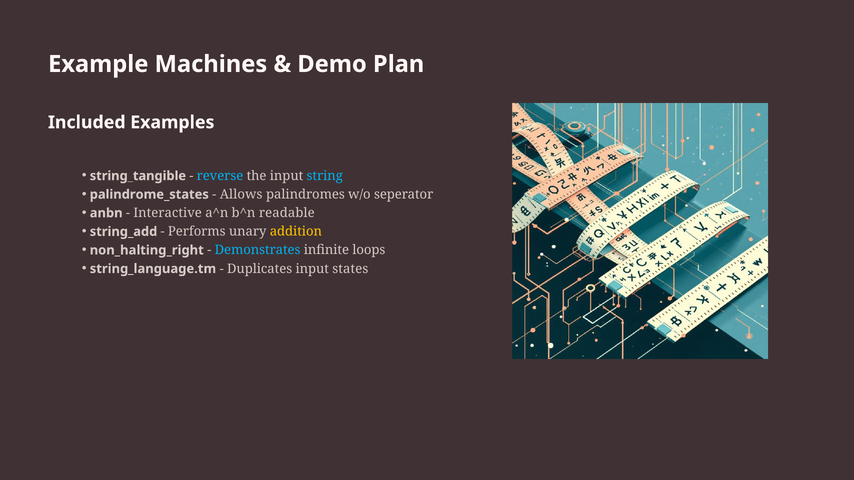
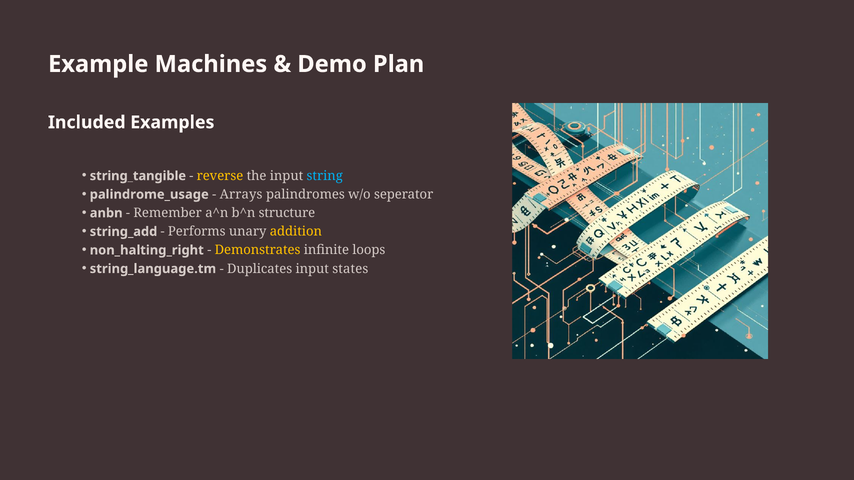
reverse colour: light blue -> yellow
palindrome_states: palindrome_states -> palindrome_usage
Allows: Allows -> Arrays
Interactive: Interactive -> Remember
readable: readable -> structure
Demonstrates colour: light blue -> yellow
